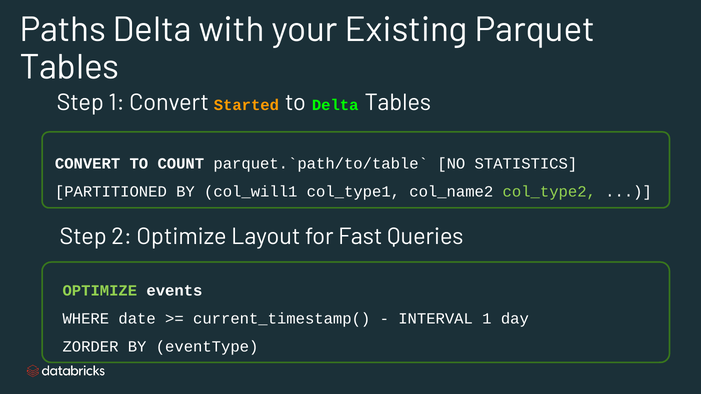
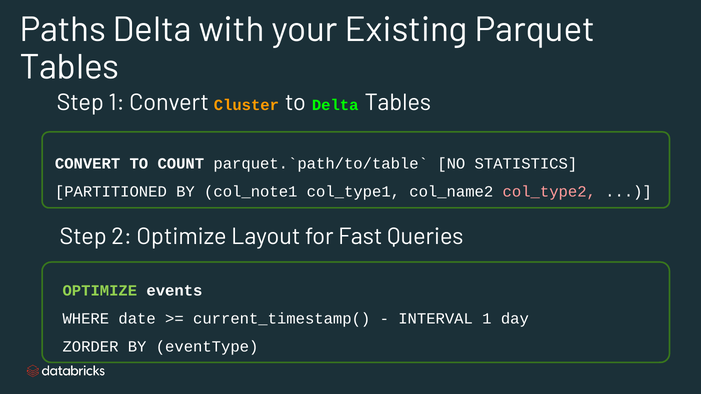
Started: Started -> Cluster
col_will1: col_will1 -> col_note1
col_type2 colour: light green -> pink
